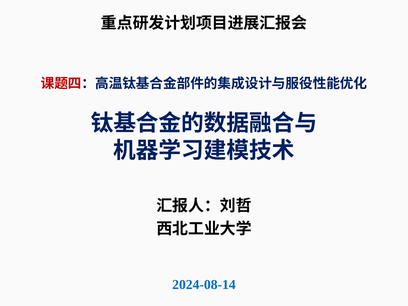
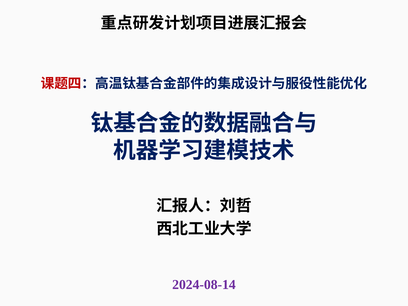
2024-08-14 colour: blue -> purple
